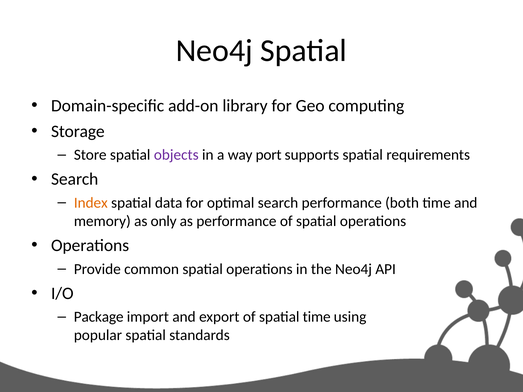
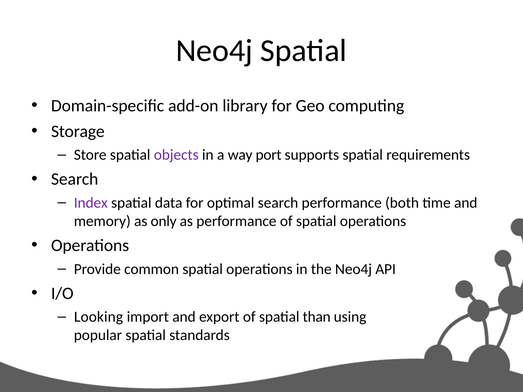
Index colour: orange -> purple
Package: Package -> Looking
spatial time: time -> than
